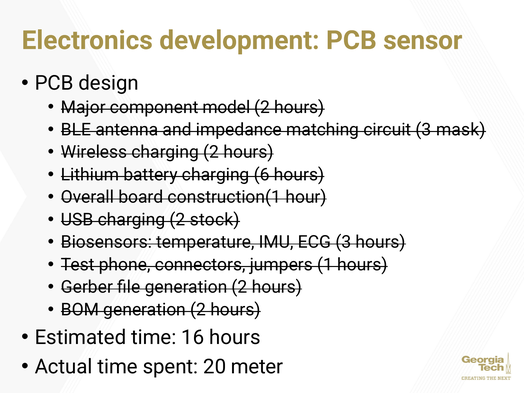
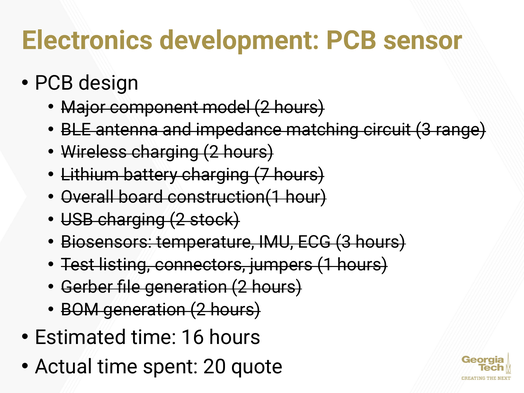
mask: mask -> range
6: 6 -> 7
phone: phone -> listing
meter: meter -> quote
